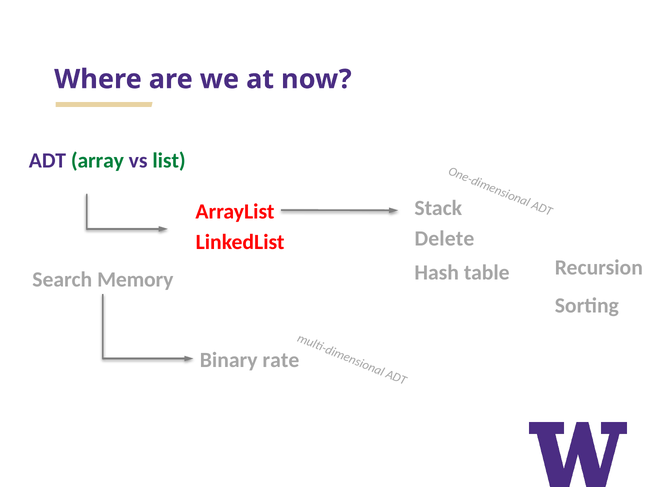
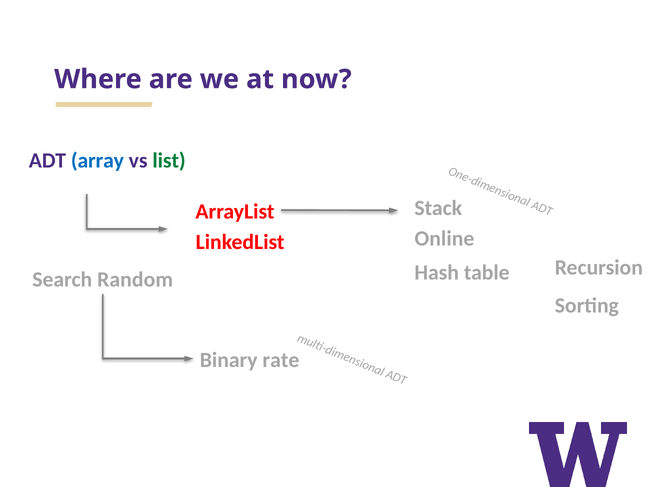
array colour: green -> blue
Delete: Delete -> Online
Memory: Memory -> Random
